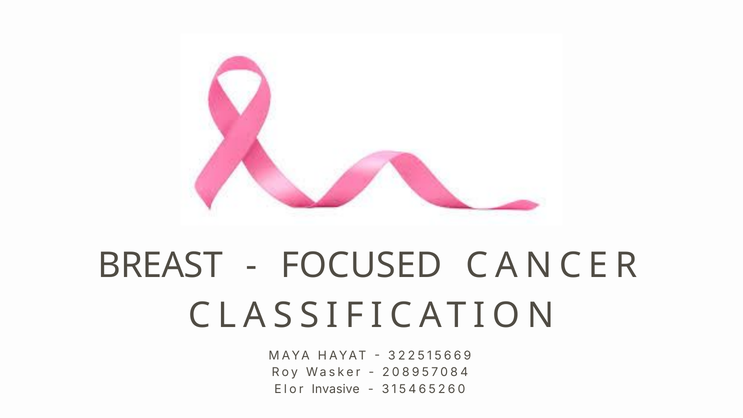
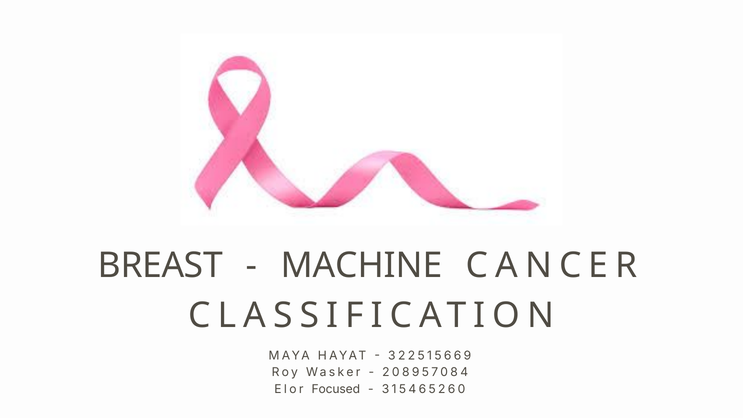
FOCUSED: FOCUSED -> MACHINE
Invasive: Invasive -> Focused
